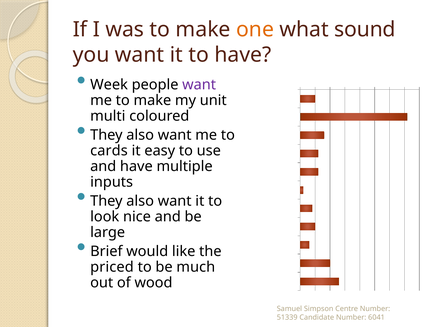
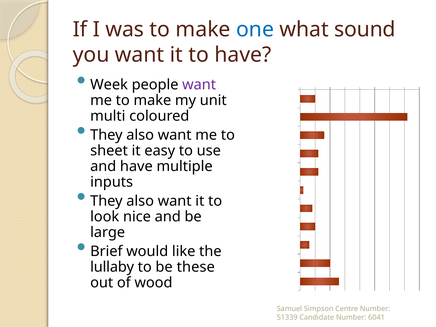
one colour: orange -> blue
cards: cards -> sheet
priced: priced -> lullaby
much: much -> these
